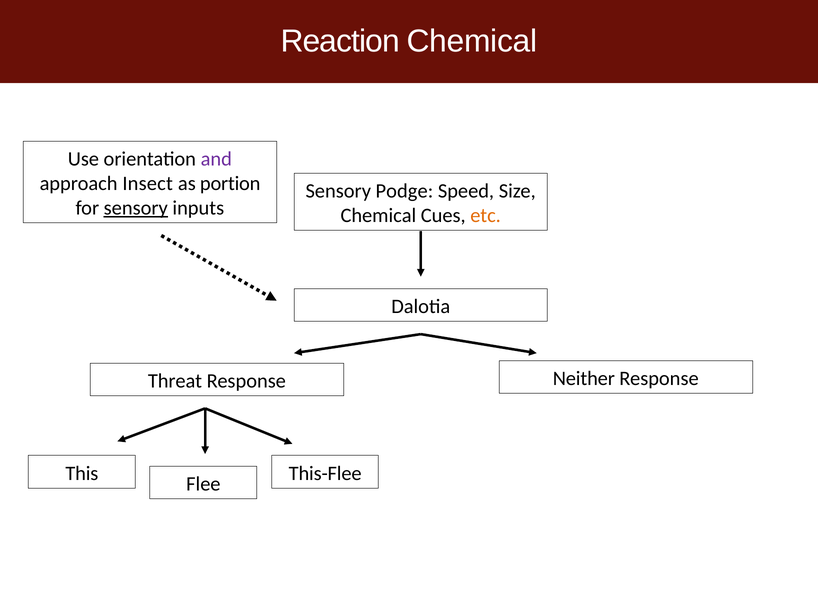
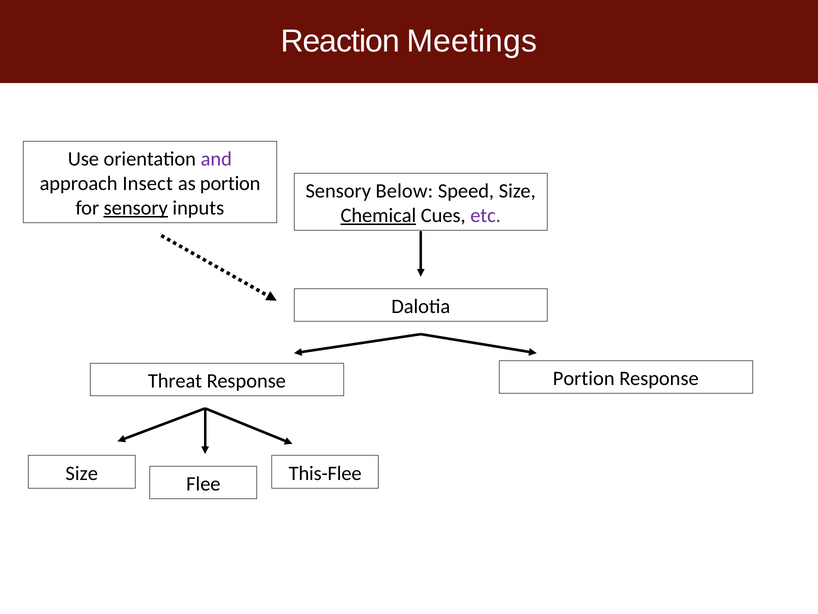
Reaction Chemical: Chemical -> Meetings
Podge: Podge -> Below
Chemical at (378, 215) underline: none -> present
etc colour: orange -> purple
Response Neither: Neither -> Portion
This at (82, 473): This -> Size
